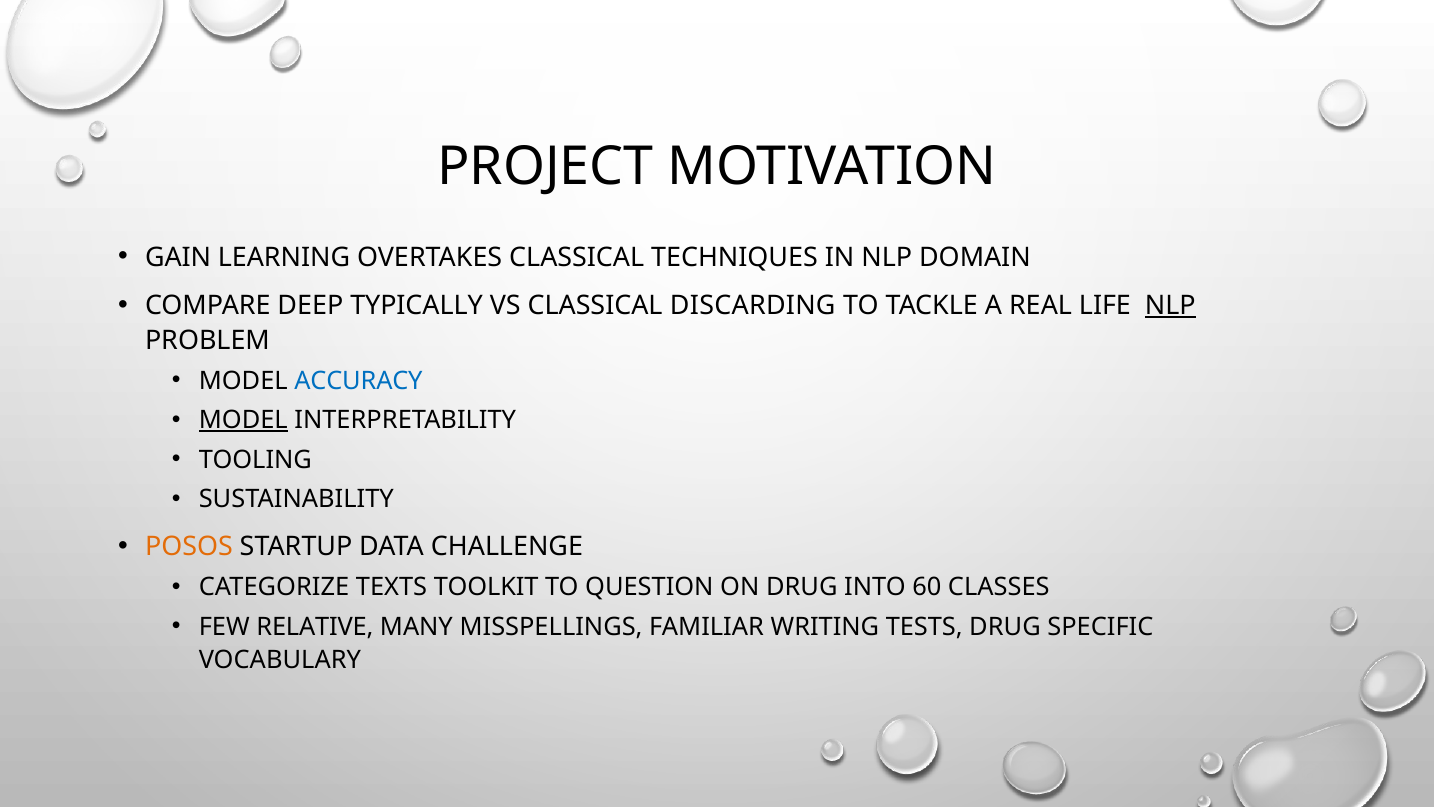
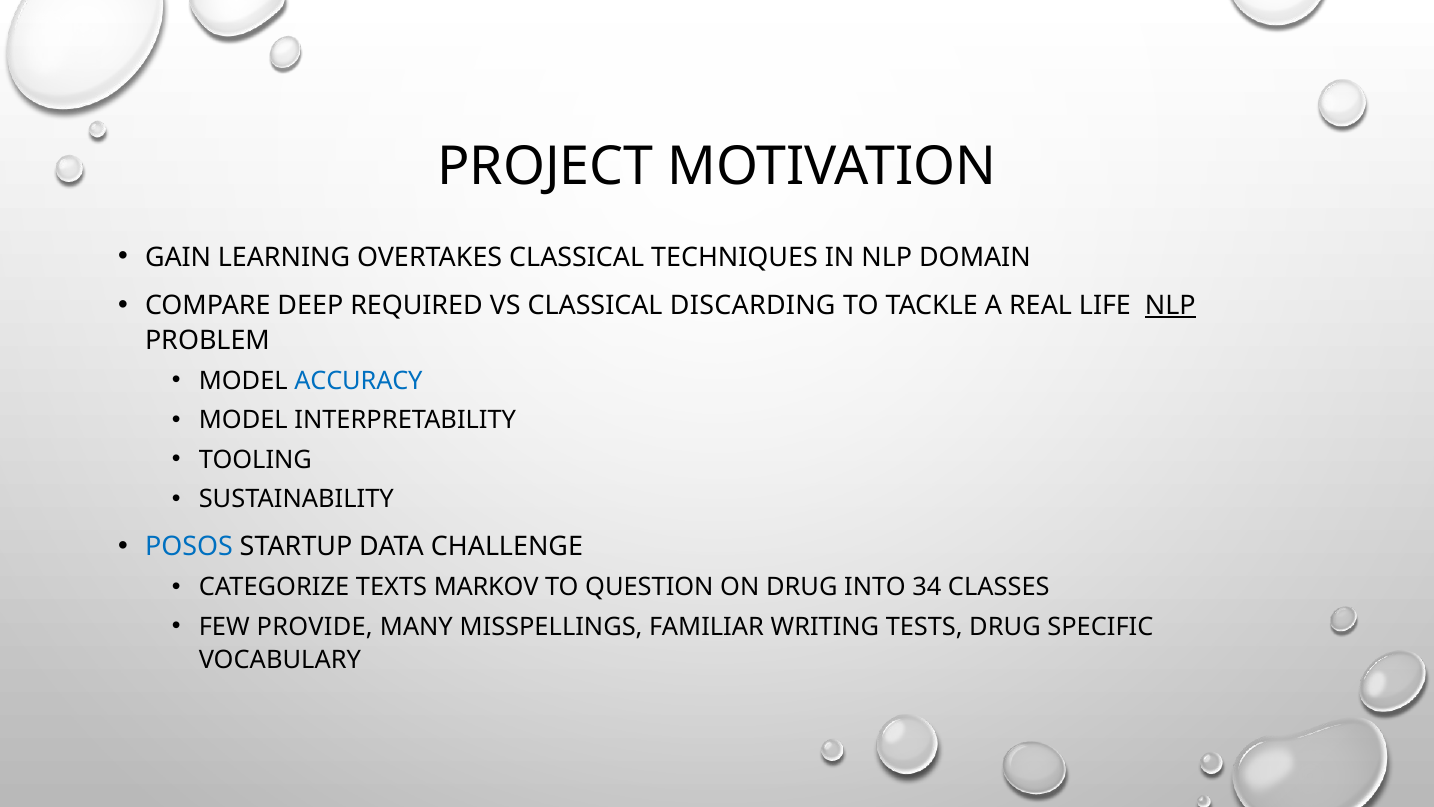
TYPICALLY: TYPICALLY -> REQUIRED
MODEL at (243, 420) underline: present -> none
POSOS colour: orange -> blue
TOOLKIT: TOOLKIT -> MARKOV
60: 60 -> 34
RELATIVE: RELATIVE -> PROVIDE
